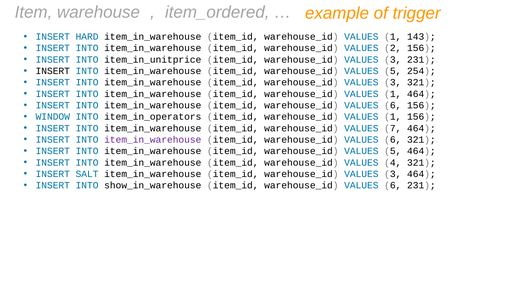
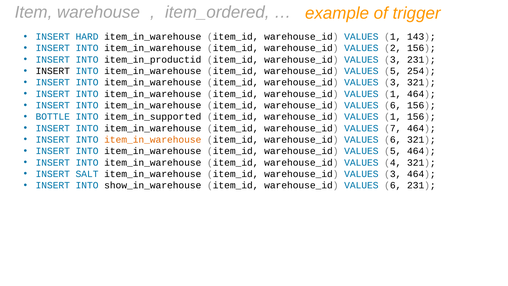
item_in_unitprice: item_in_unitprice -> item_in_productid
WINDOW: WINDOW -> BOTTLE
item_in_operators: item_in_operators -> item_in_supported
item_in_warehouse at (153, 140) colour: purple -> orange
